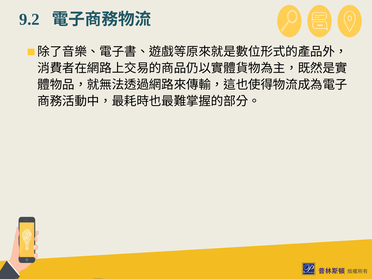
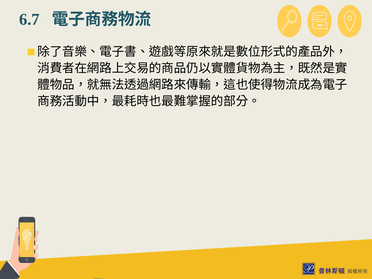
9.2: 9.2 -> 6.7
